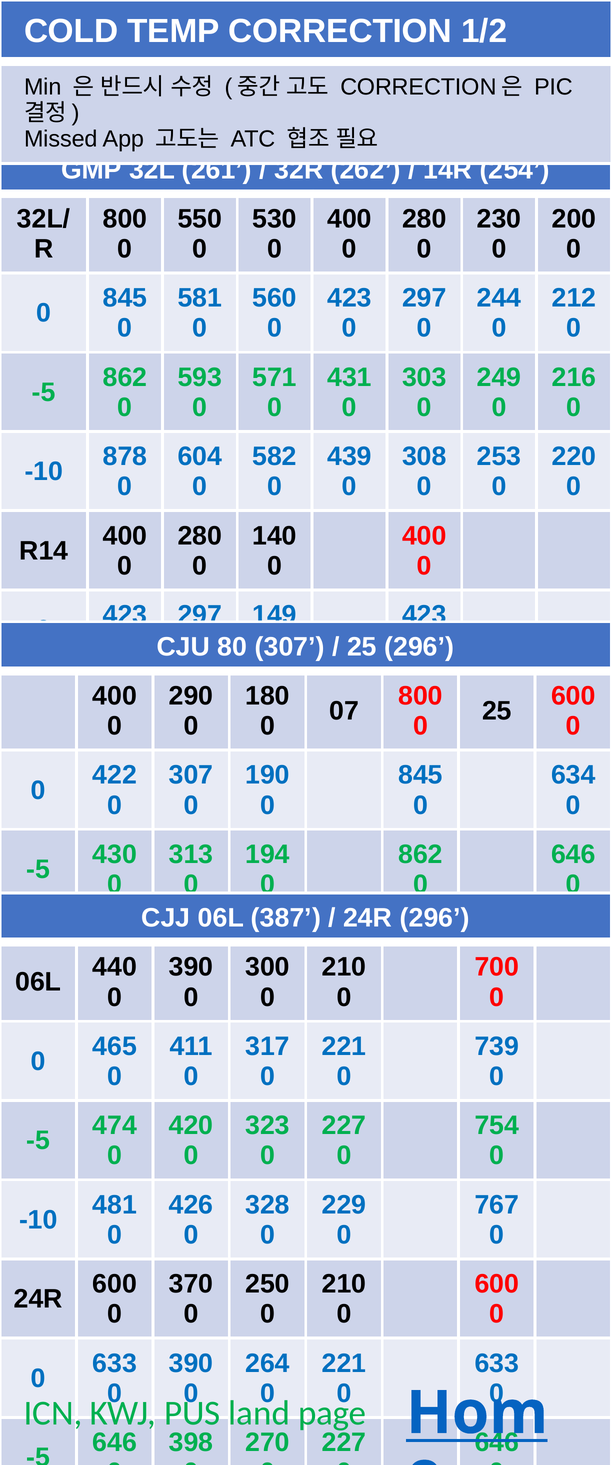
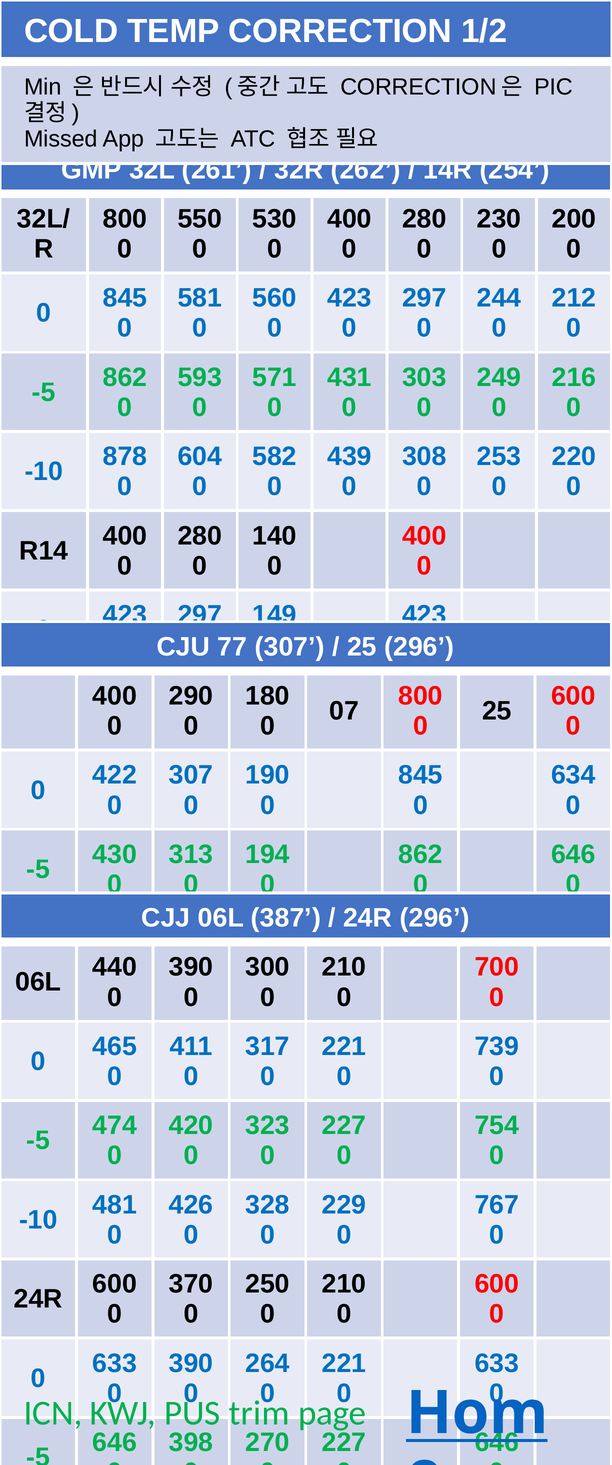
80: 80 -> 77
land: land -> trim
